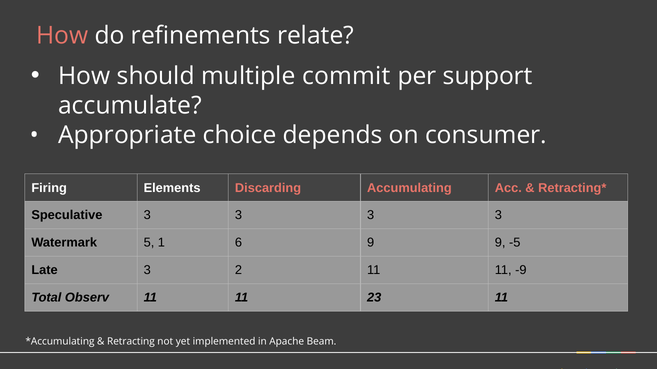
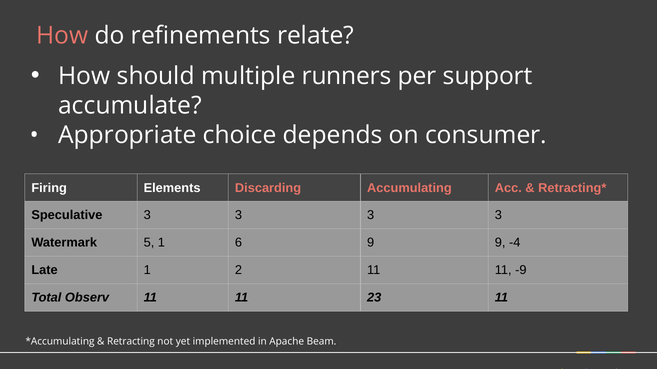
commit: commit -> runners
-5: -5 -> -4
Late 3: 3 -> 1
